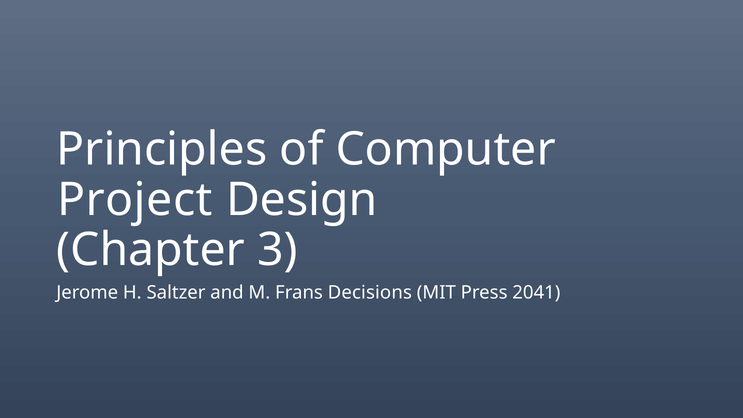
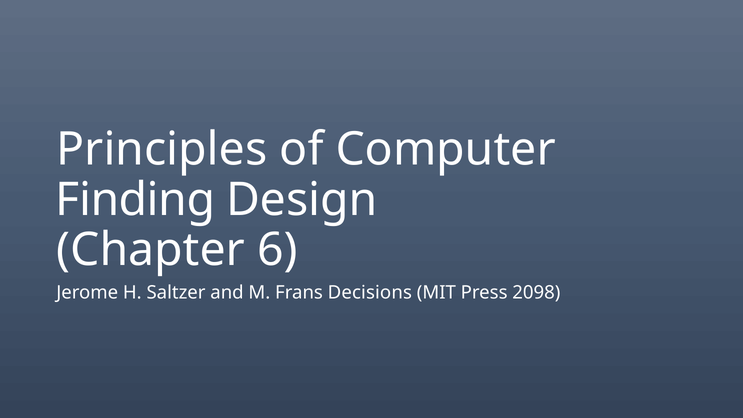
Project: Project -> Finding
3: 3 -> 6
2041: 2041 -> 2098
